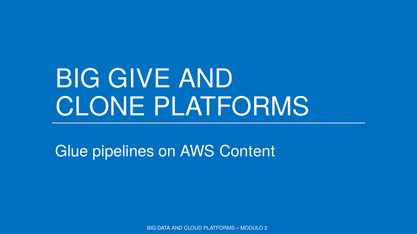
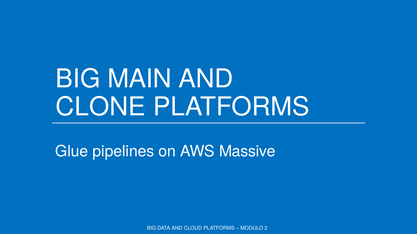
GIVE: GIVE -> MAIN
Content: Content -> Massive
